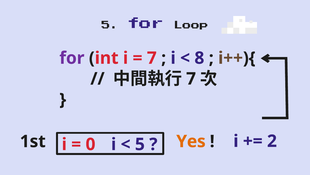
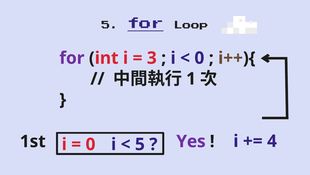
for at (146, 26) underline: none -> present
7 at (152, 58): 7 -> 3
8 at (199, 58): 8 -> 0
7 at (191, 79): 7 -> 1
Yes colour: orange -> purple
2: 2 -> 4
